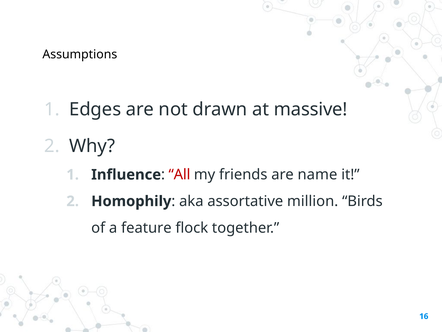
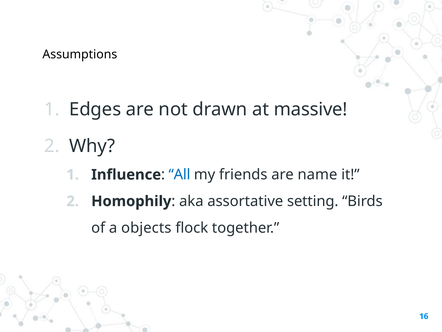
All colour: red -> blue
million: million -> setting
feature: feature -> objects
